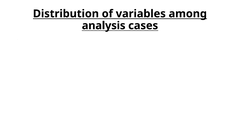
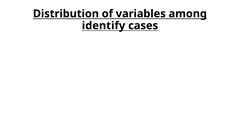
analysis: analysis -> identify
